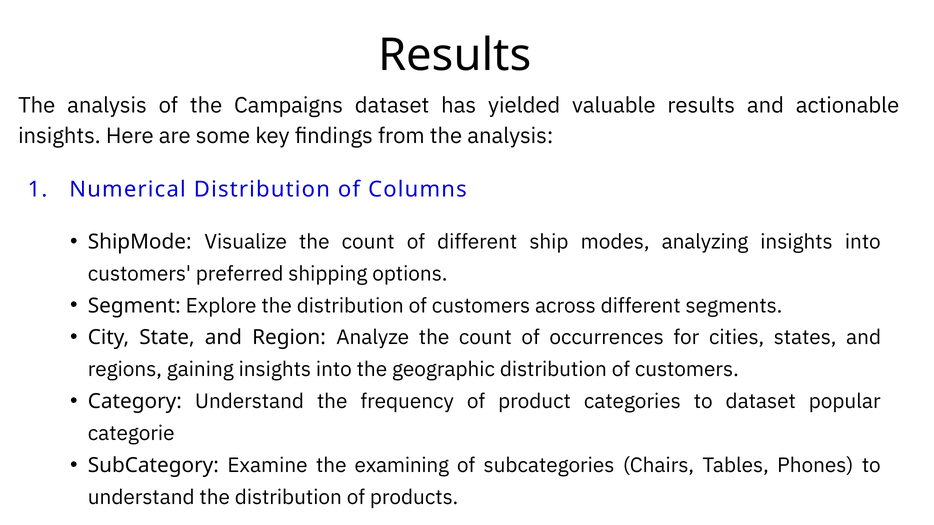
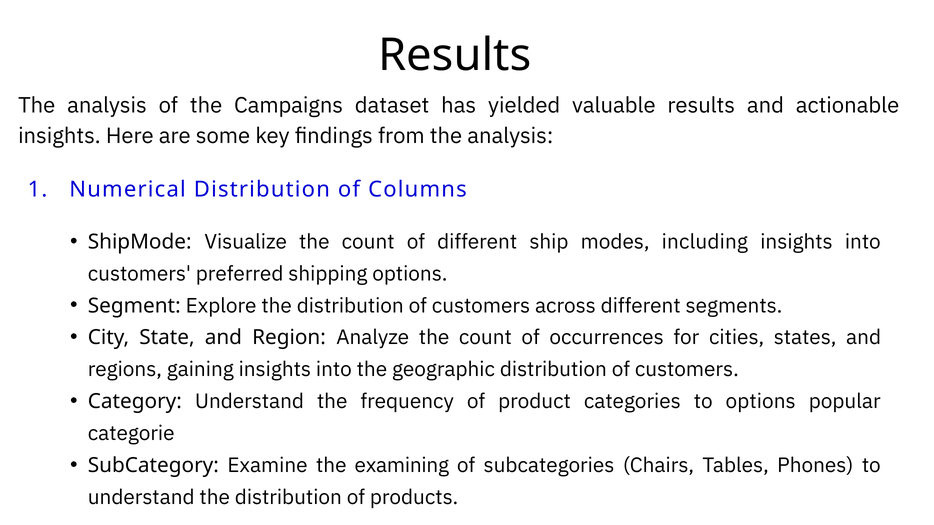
analyzing: analyzing -> including
to dataset: dataset -> options
